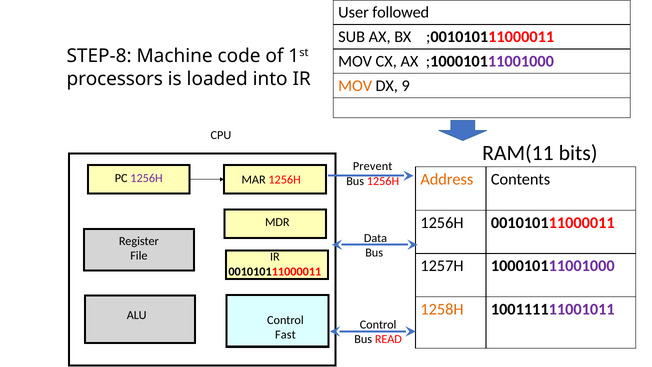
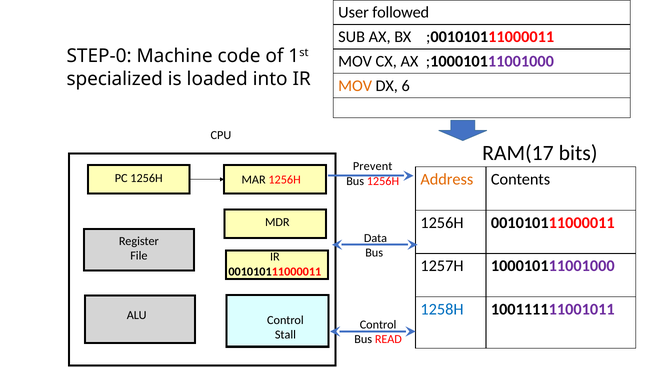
STEP-8: STEP-8 -> STEP-0
processors: processors -> specialized
9: 9 -> 6
RAM(11: RAM(11 -> RAM(17
1256H at (147, 178) colour: purple -> black
1258H colour: orange -> blue
Fast: Fast -> Stall
